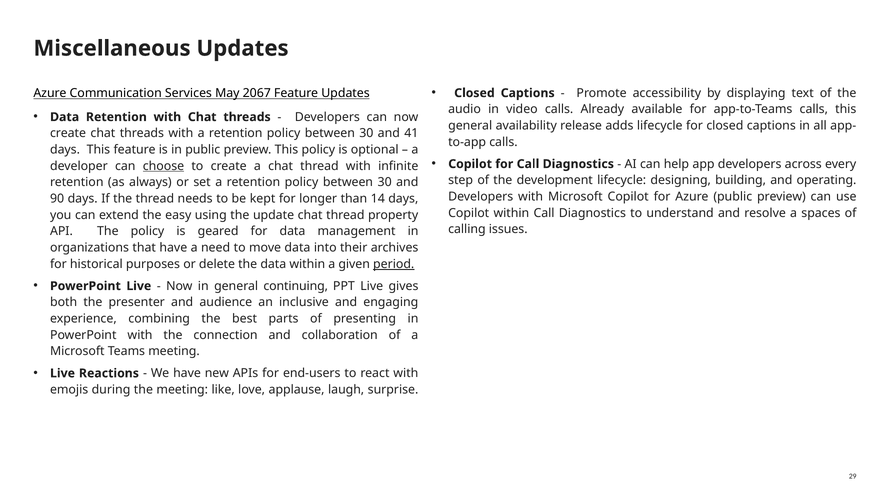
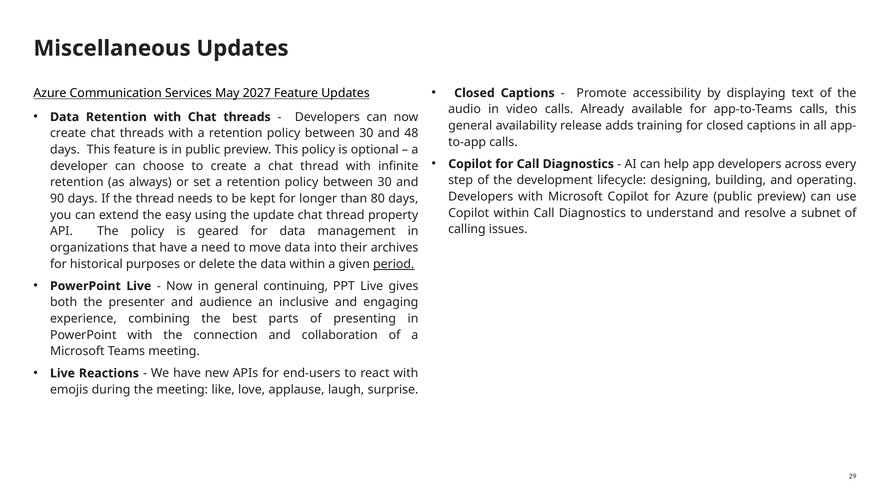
2067: 2067 -> 2027
adds lifecycle: lifecycle -> training
41: 41 -> 48
choose underline: present -> none
14: 14 -> 80
spaces: spaces -> subnet
